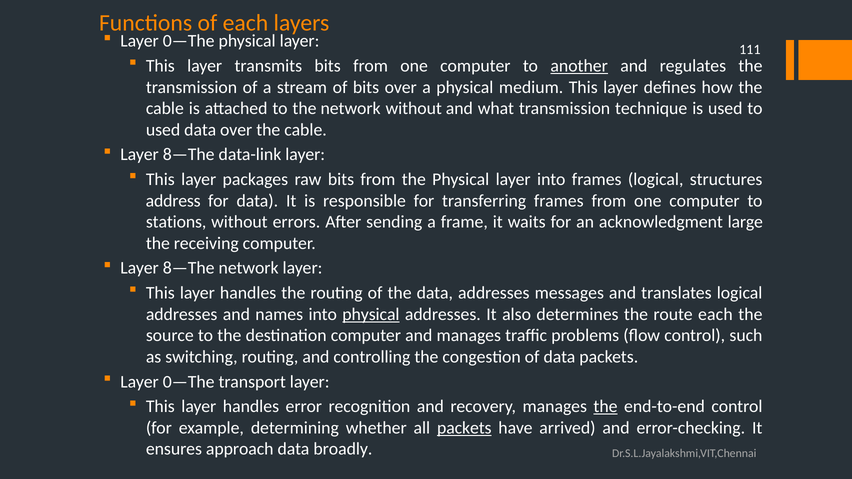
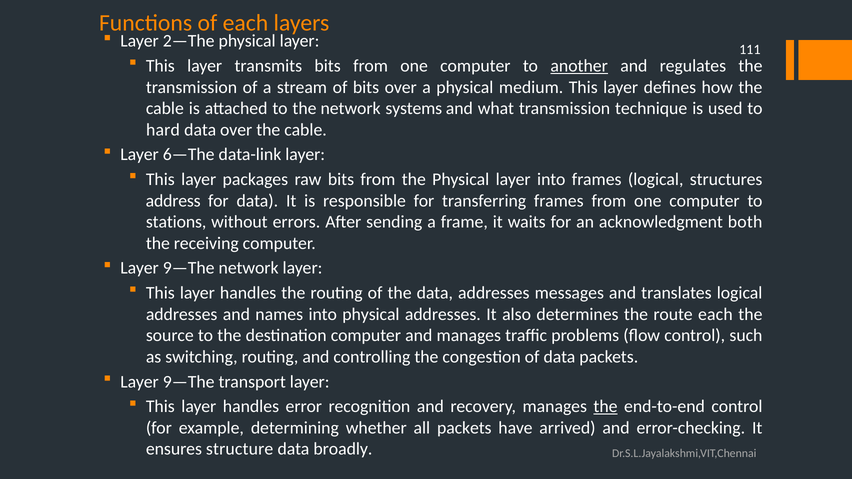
0—The at (189, 41): 0—The -> 2—The
network without: without -> systems
used at (163, 130): used -> hard
8—The at (189, 155): 8—The -> 6—The
large: large -> both
8—The at (189, 268): 8—The -> 9—The
physical at (371, 314) underline: present -> none
0—The at (189, 382): 0—The -> 9—The
packets at (464, 428) underline: present -> none
approach: approach -> structure
